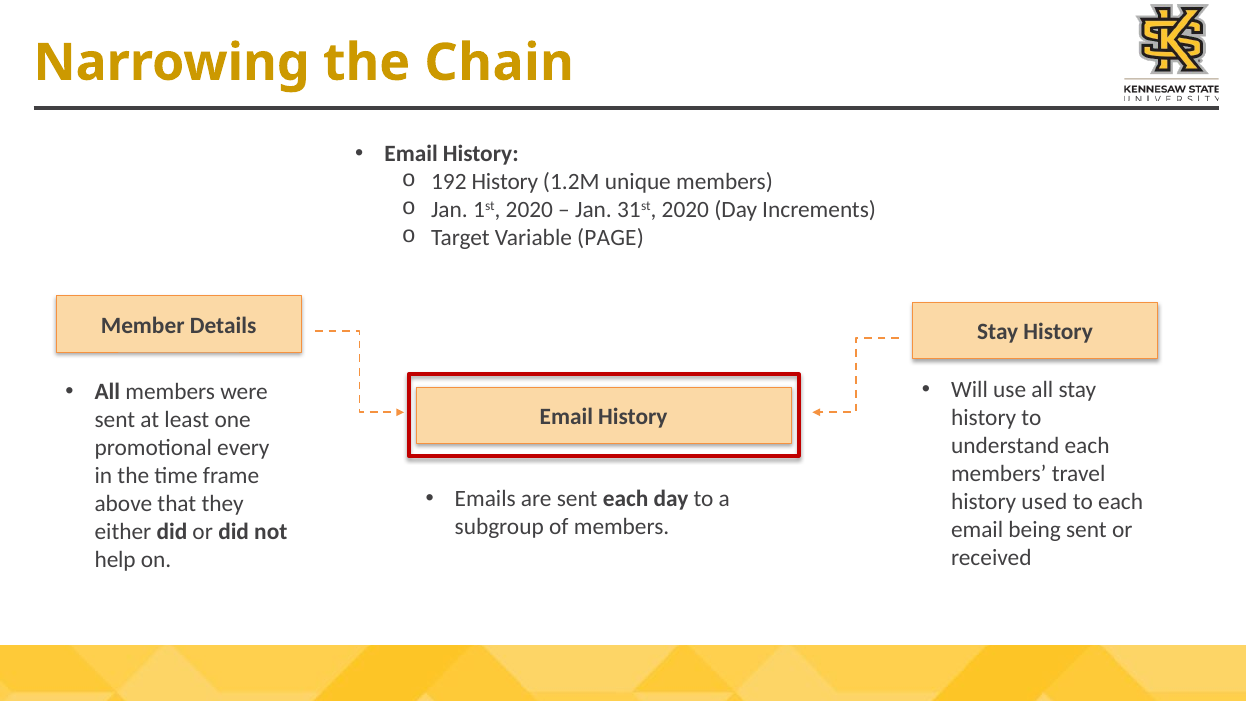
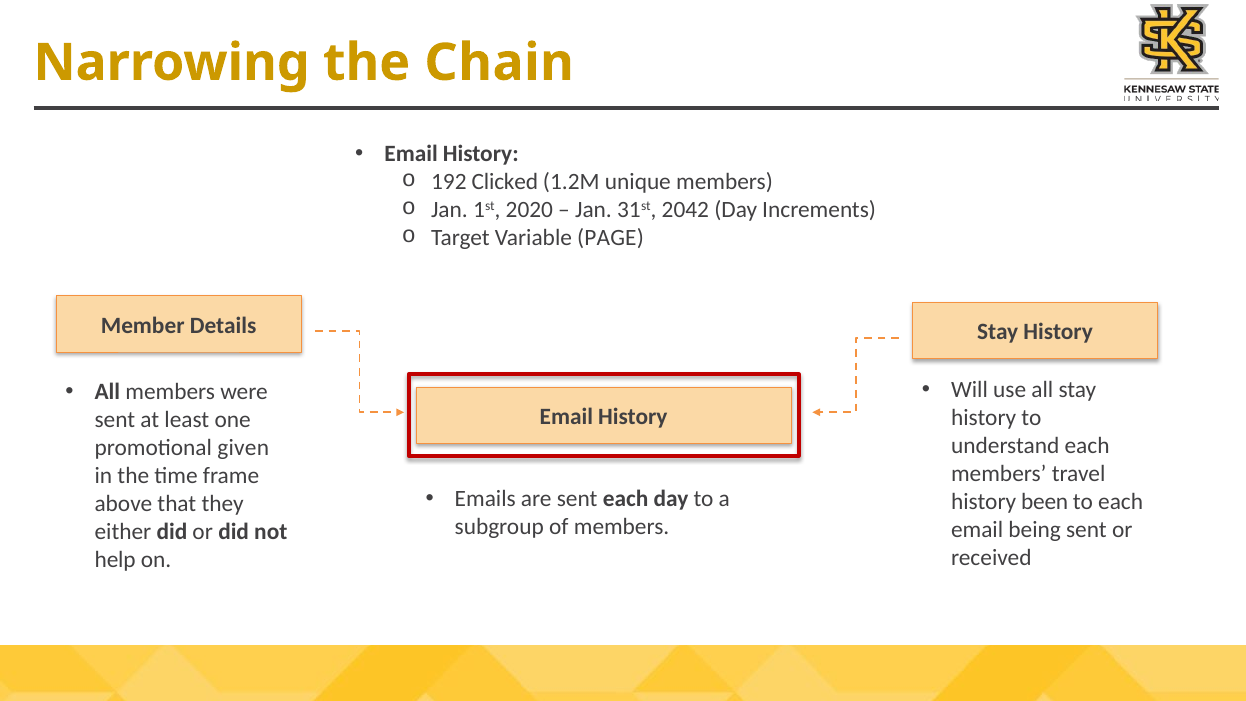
192 History: History -> Clicked
31st 2020: 2020 -> 2042
every: every -> given
used: used -> been
